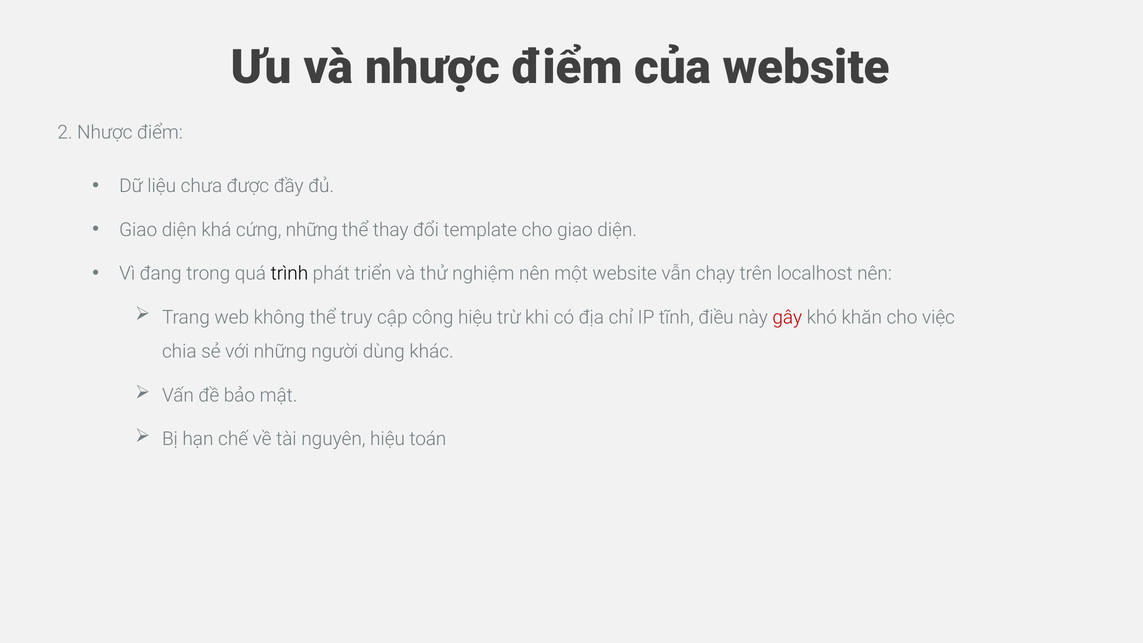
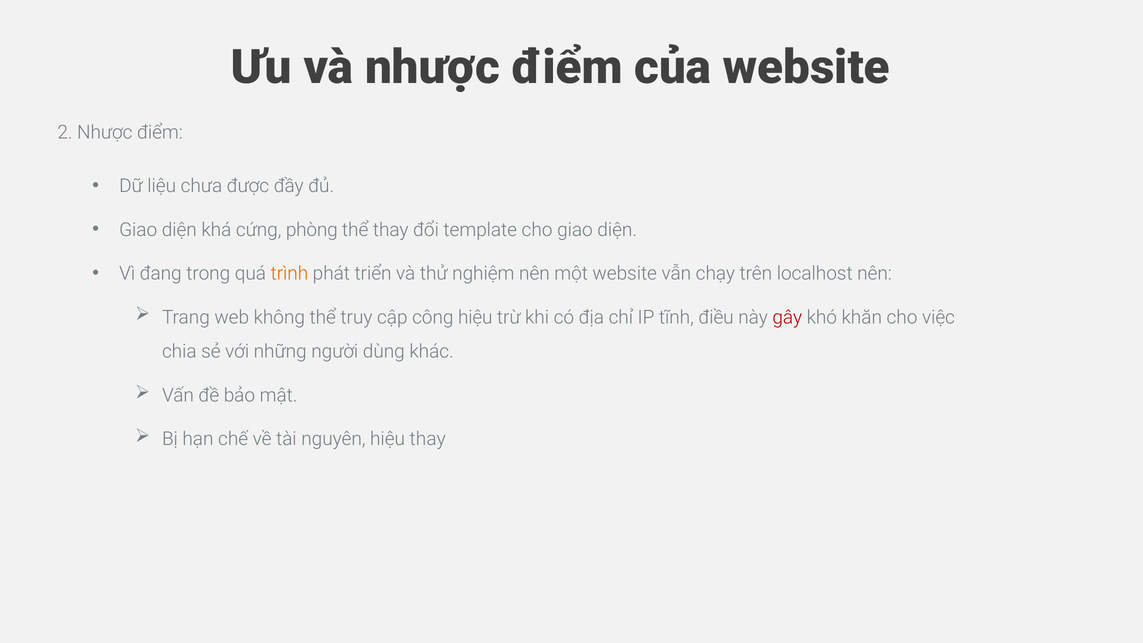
cứng những: những -> phòng
trình colour: black -> orange
hiệu toán: toán -> thay
